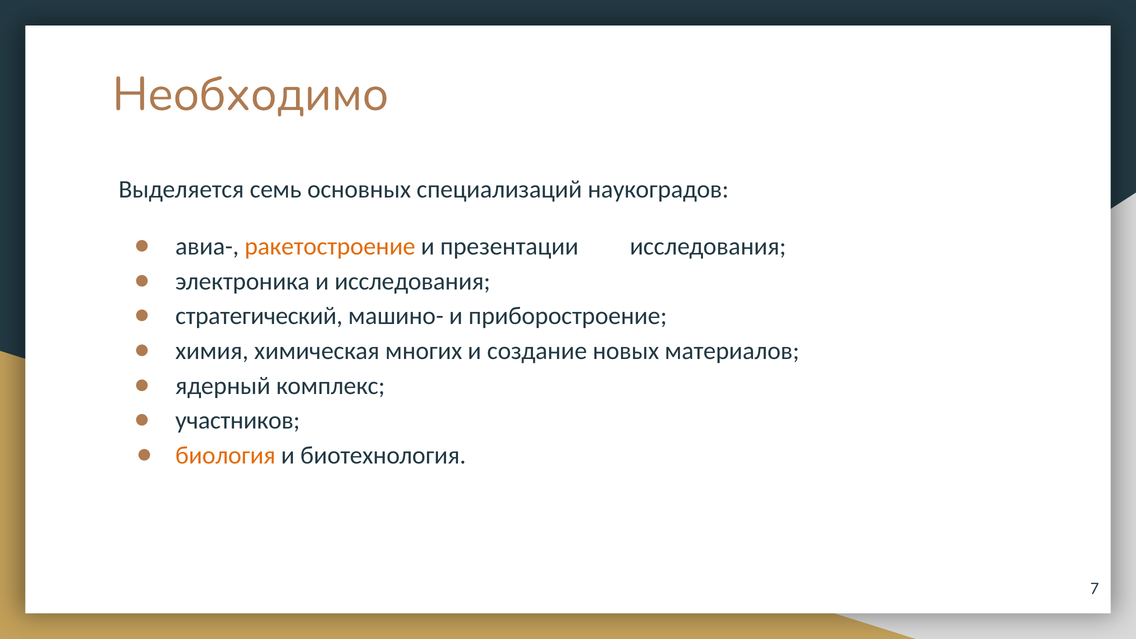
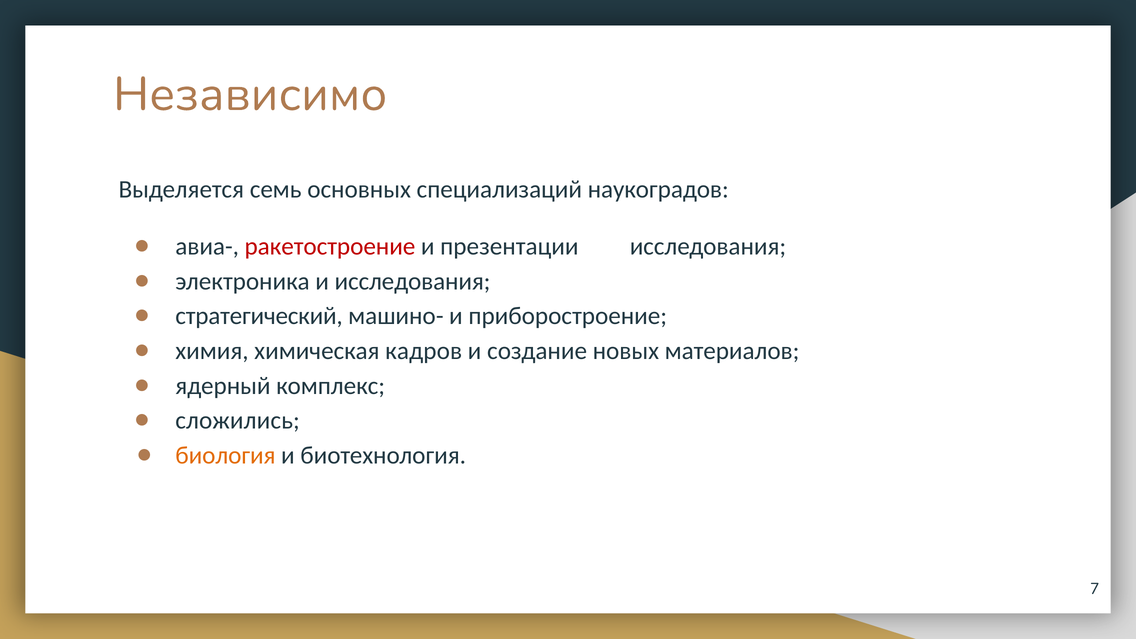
Необходимо: Необходимо -> Независимо
ракетостроение colour: orange -> red
многих: многих -> кадров
участников: участников -> сложились
